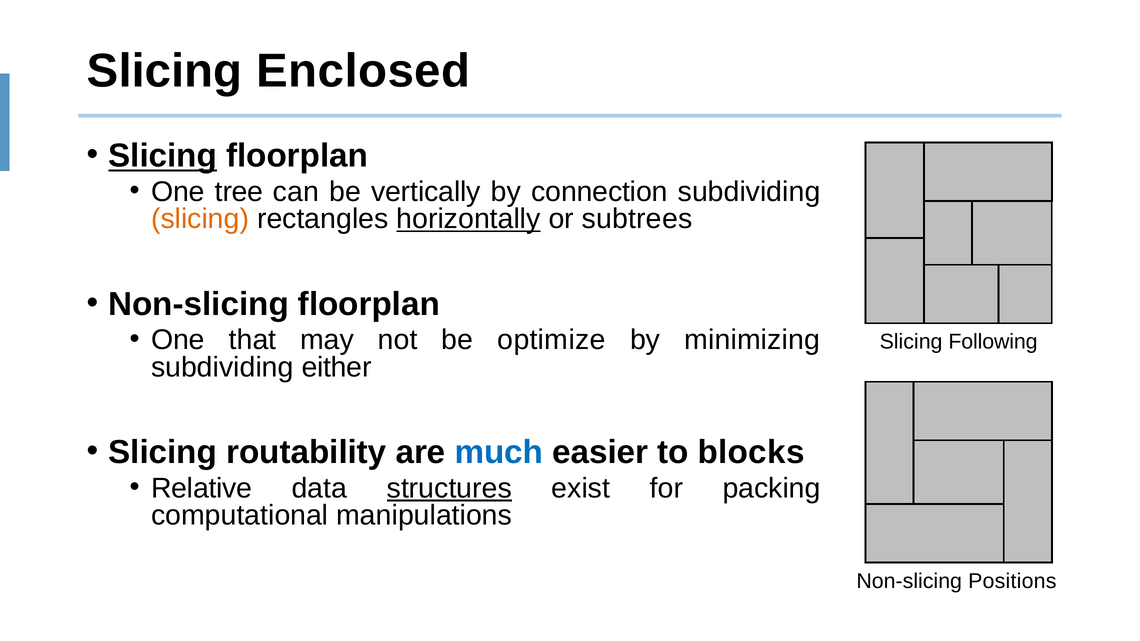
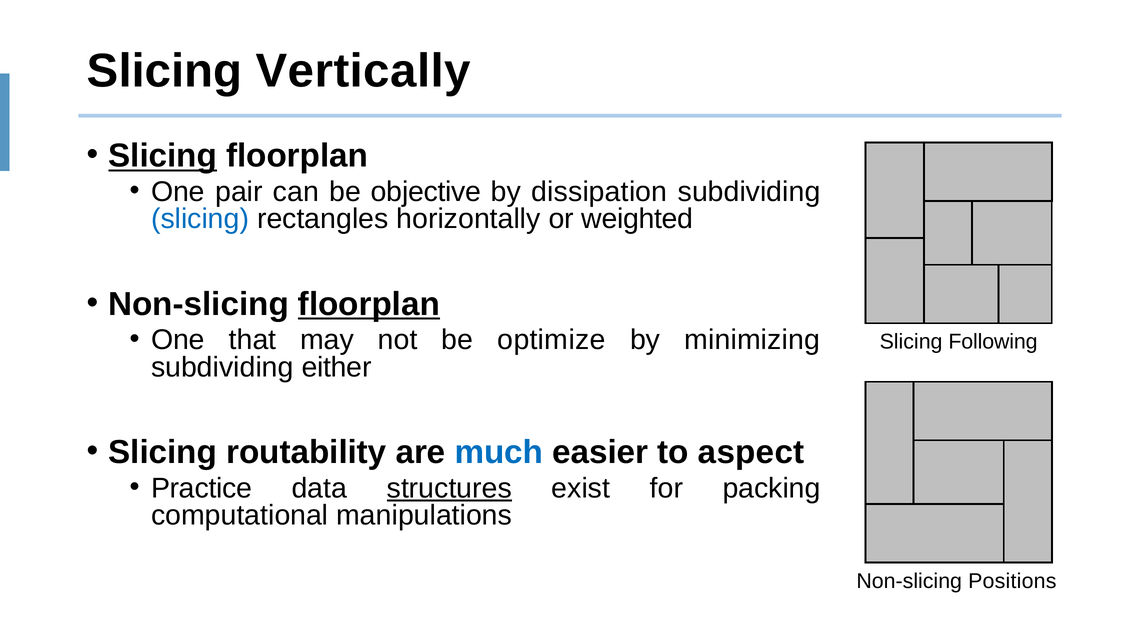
Enclosed: Enclosed -> Vertically
tree: tree -> pair
vertically: vertically -> objective
connection: connection -> dissipation
slicing at (200, 219) colour: orange -> blue
horizontally underline: present -> none
subtrees: subtrees -> weighted
floorplan at (369, 304) underline: none -> present
blocks: blocks -> aspect
Relative: Relative -> Practice
